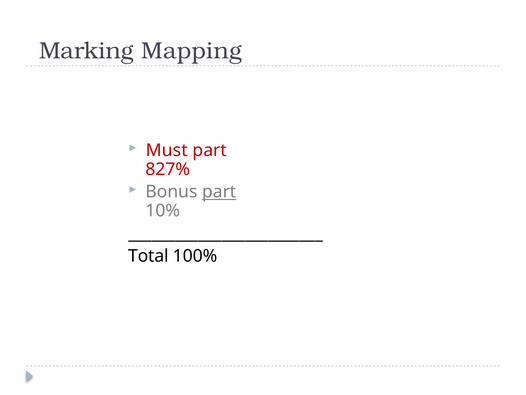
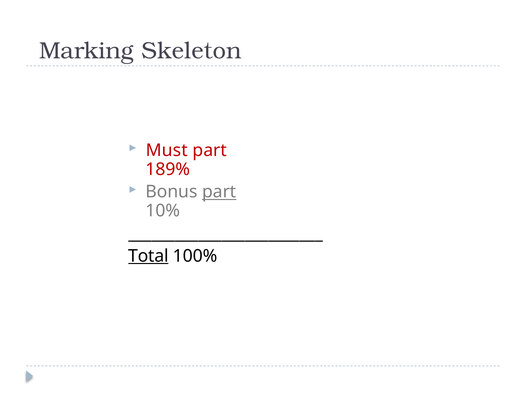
Mapping: Mapping -> Skeleton
827%: 827% -> 189%
Total underline: none -> present
